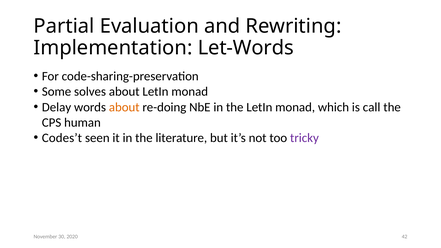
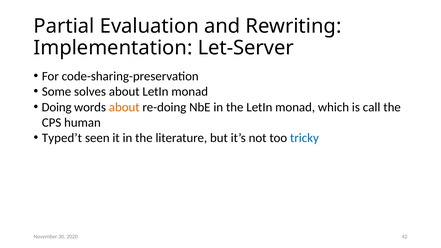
Let-Words: Let-Words -> Let-Server
Delay: Delay -> Doing
Codes’t: Codes’t -> Typed’t
tricky colour: purple -> blue
